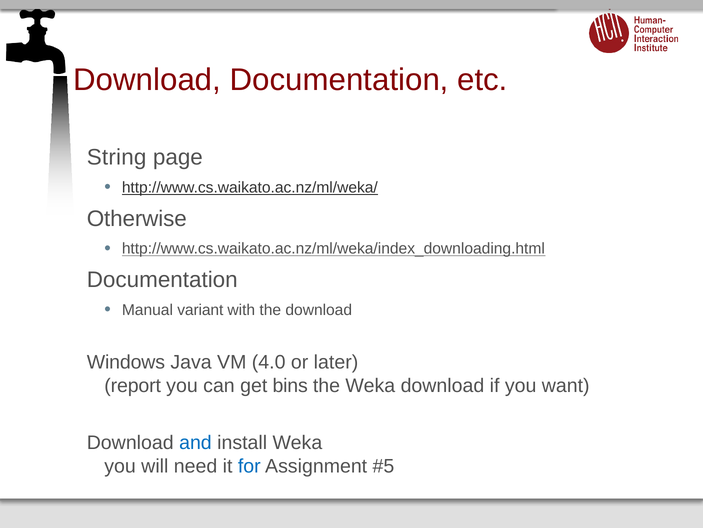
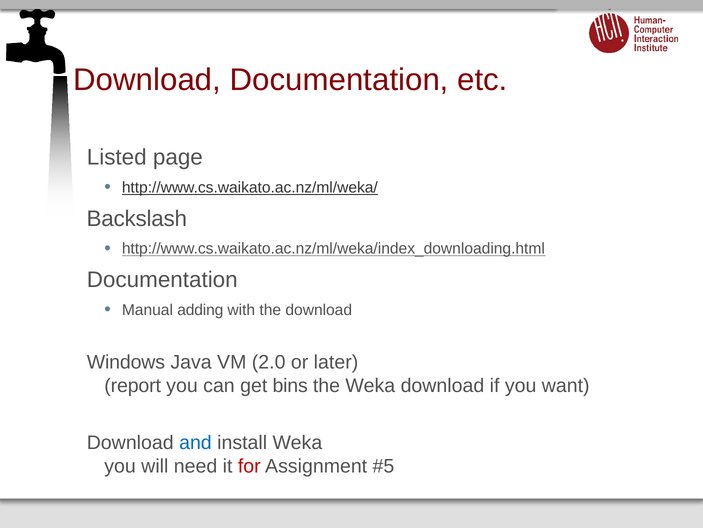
String: String -> Listed
Otherwise: Otherwise -> Backslash
variant: variant -> adding
4.0: 4.0 -> 2.0
for colour: blue -> red
